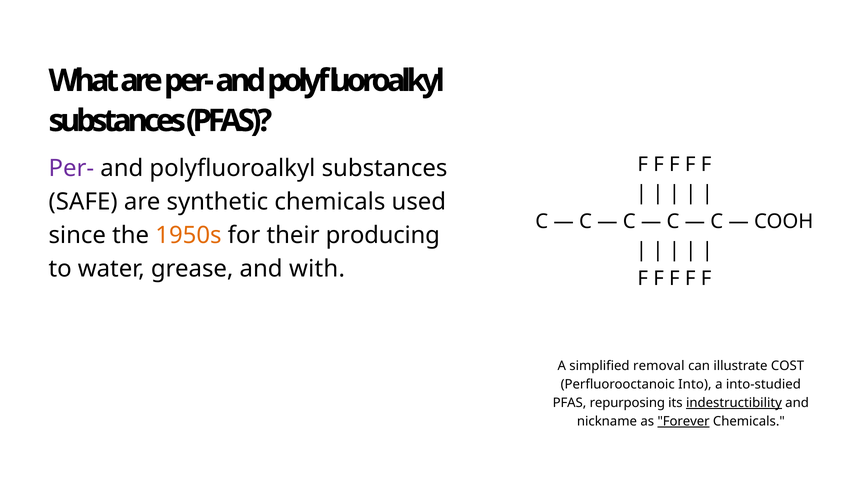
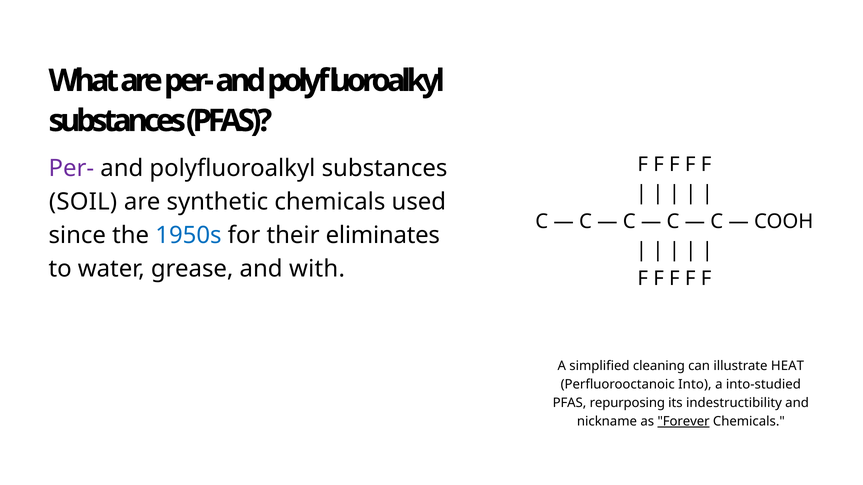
SAFE: SAFE -> SOIL
1950s colour: orange -> blue
producing: producing -> eliminates
removal: removal -> cleaning
COST: COST -> HEAT
indestructibility underline: present -> none
